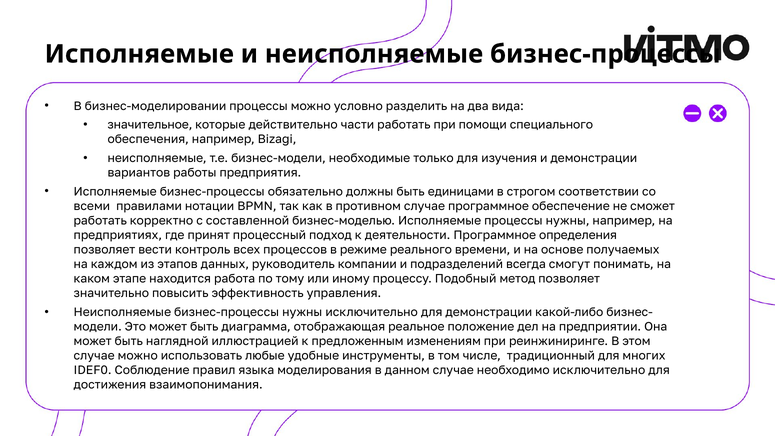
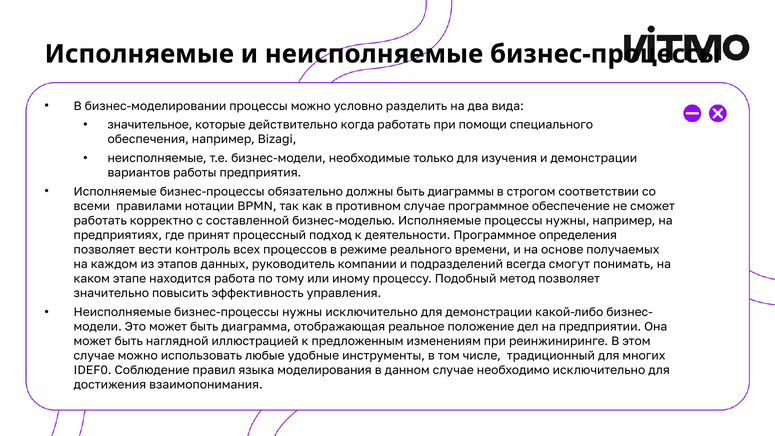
части: части -> когда
единицами: единицами -> диаграммы
